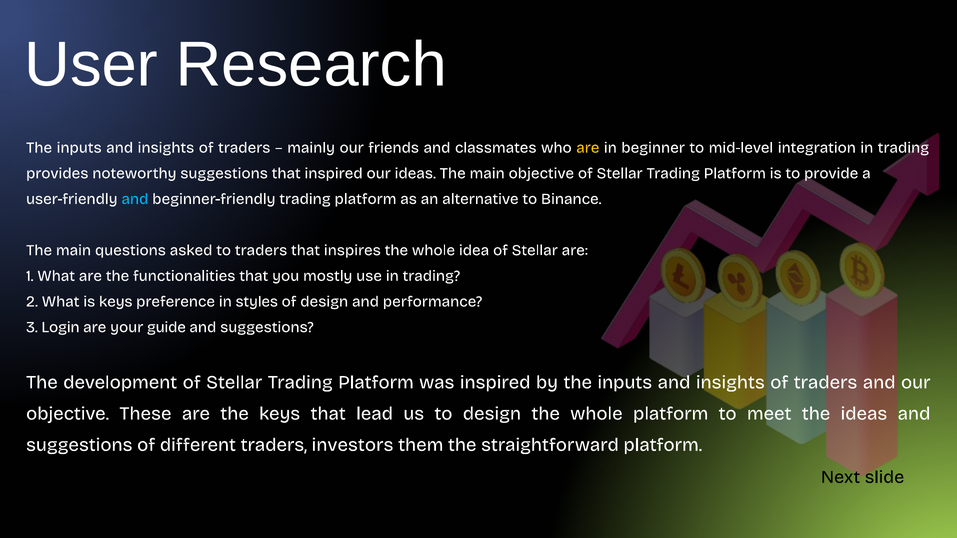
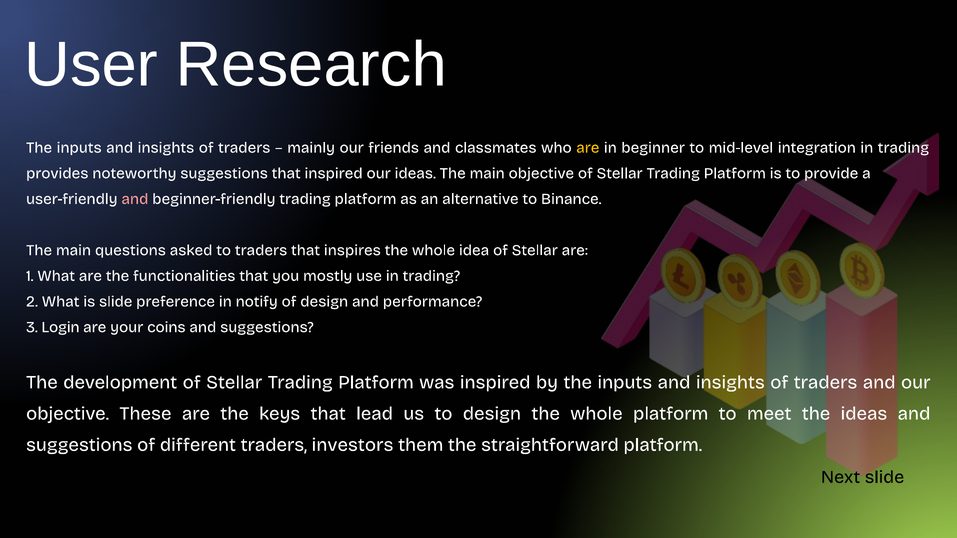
and at (135, 199) colour: light blue -> pink
is keys: keys -> slide
styles: styles -> notify
guide: guide -> coins
